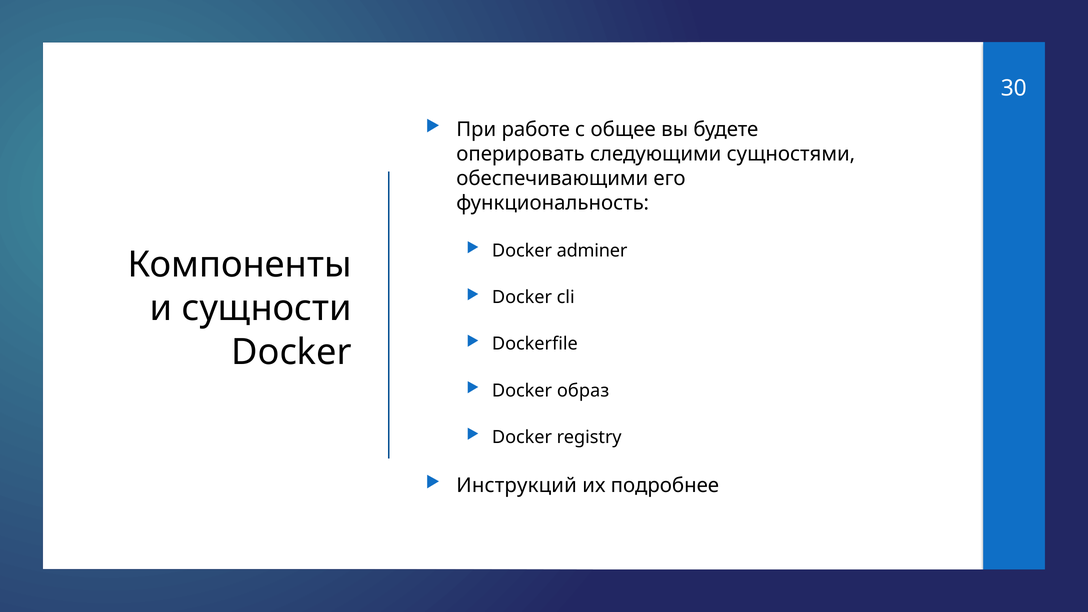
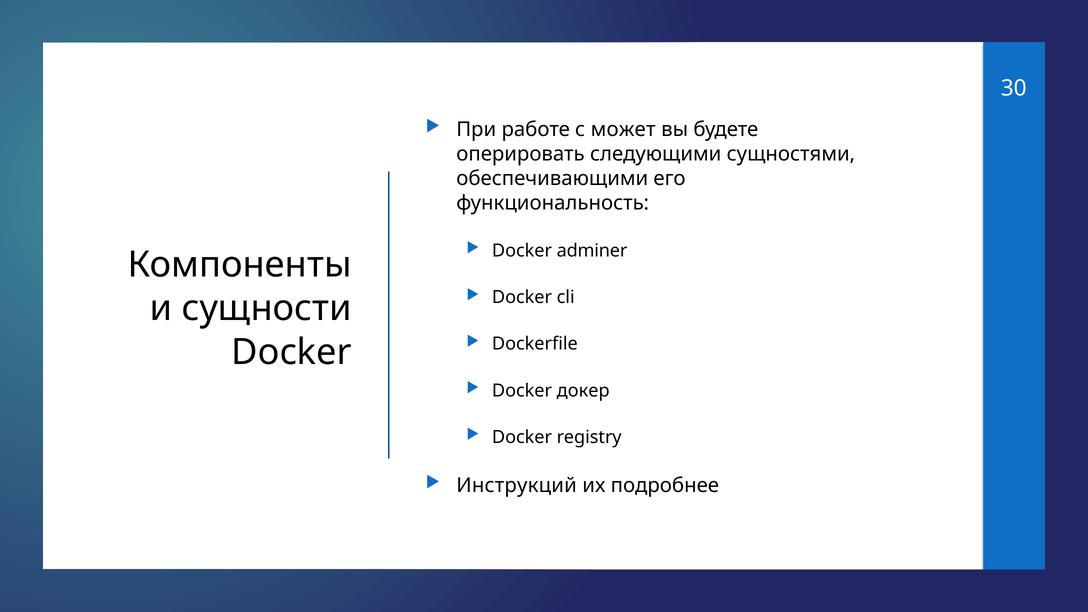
общее: общее -> может
образ: образ -> докер
